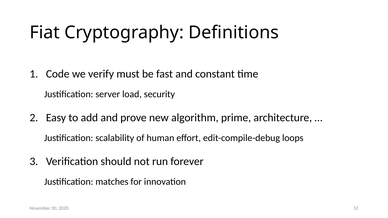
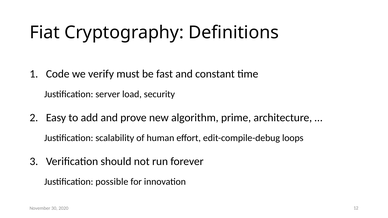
matches: matches -> possible
